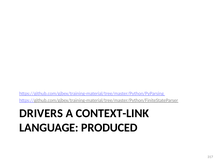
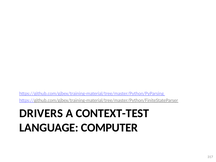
CONTEXT-LINK: CONTEXT-LINK -> CONTEXT-TEST
PRODUCED: PRODUCED -> COMPUTER
